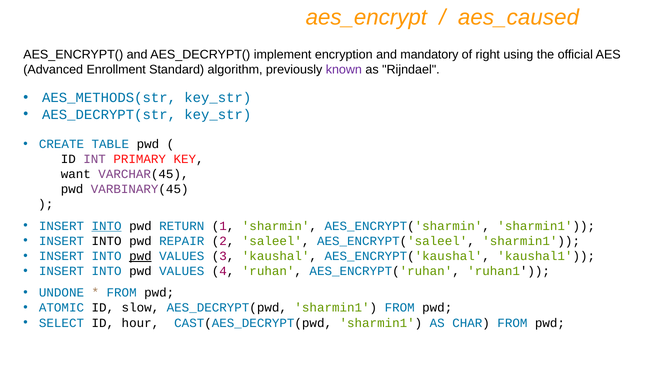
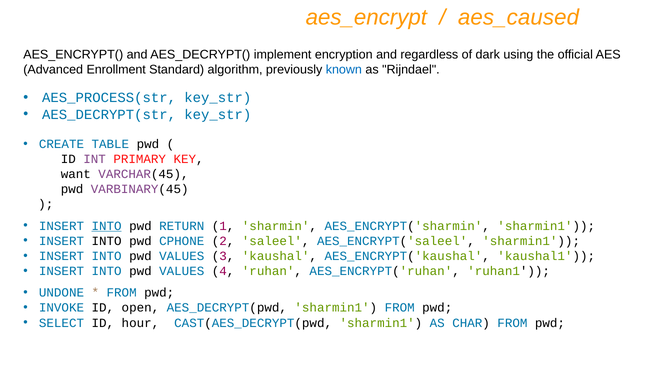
mandatory: mandatory -> regardless
right: right -> dark
known colour: purple -> blue
AES_METHODS(str: AES_METHODS(str -> AES_PROCESS(str
REPAIR: REPAIR -> CPHONE
pwd at (140, 256) underline: present -> none
ATOMIC: ATOMIC -> INVOKE
slow: slow -> open
